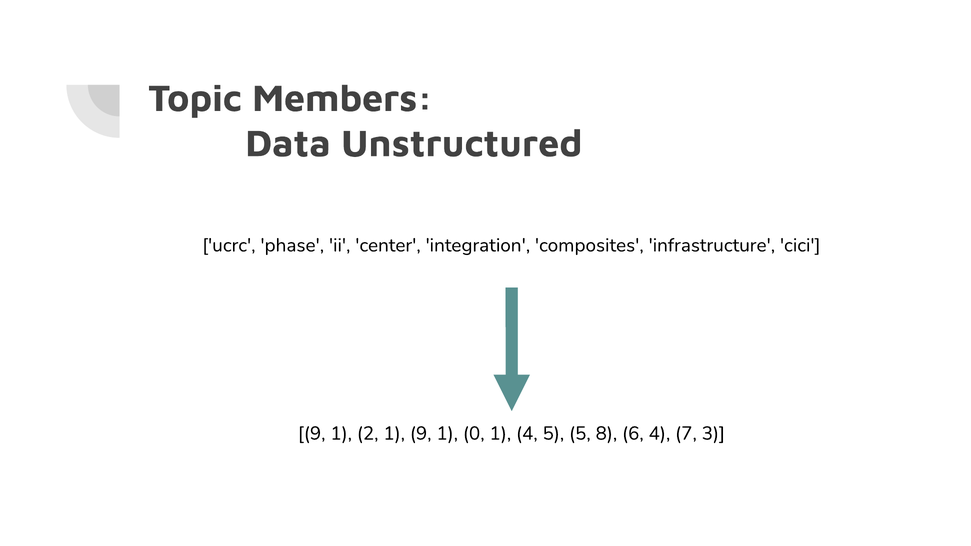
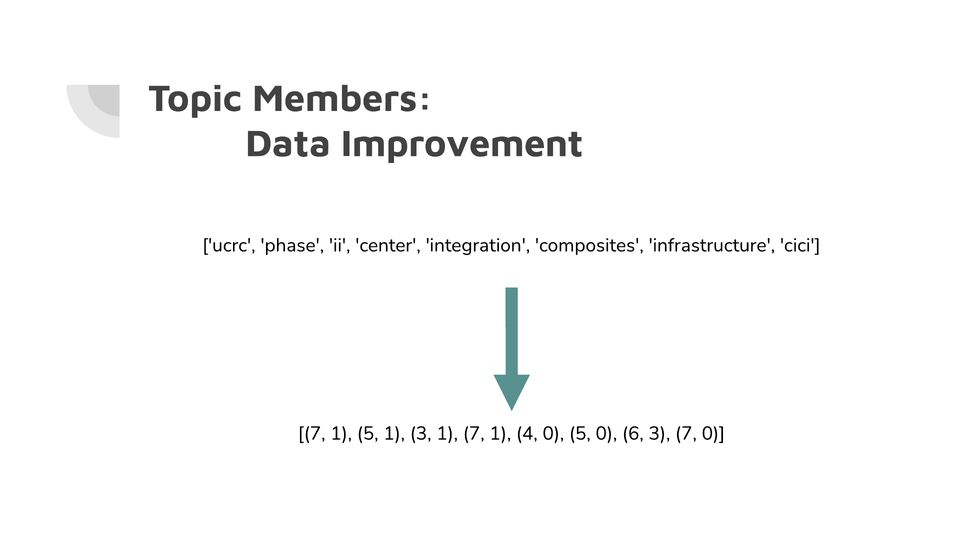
Unstructured: Unstructured -> Improvement
9 at (312, 434): 9 -> 7
1 2: 2 -> 5
1 9: 9 -> 3
1 0: 0 -> 7
4 5: 5 -> 0
5 8: 8 -> 0
6 4: 4 -> 3
7 3: 3 -> 0
